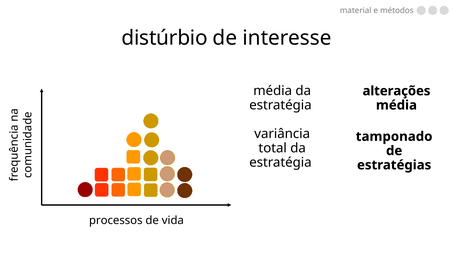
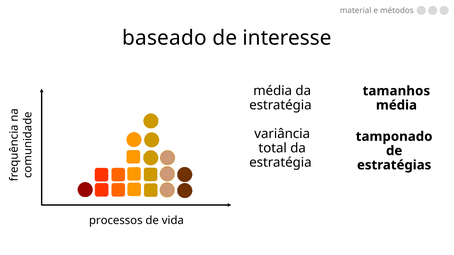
distúrbio: distúrbio -> baseado
alterações: alterações -> tamanhos
